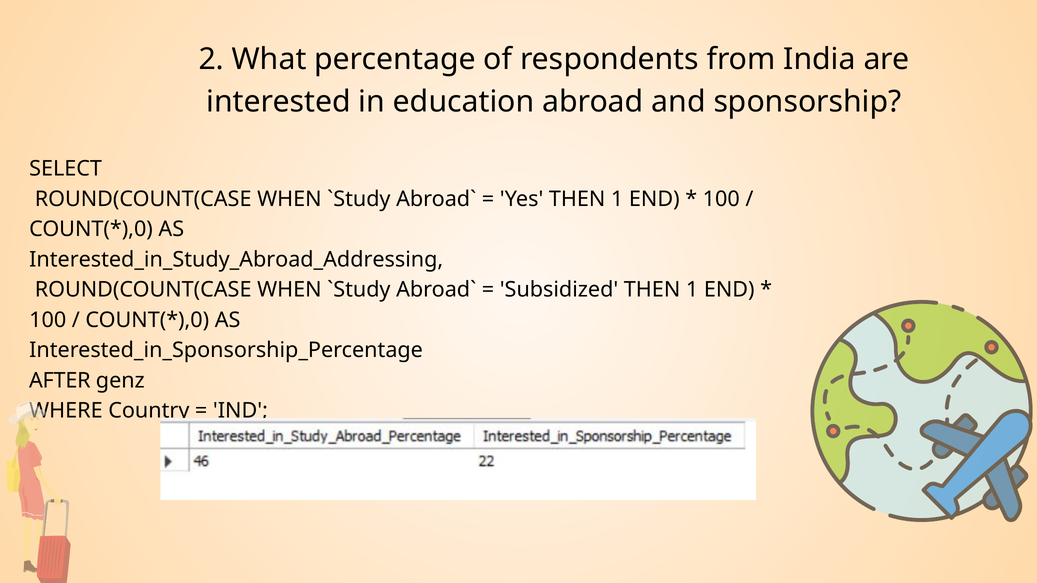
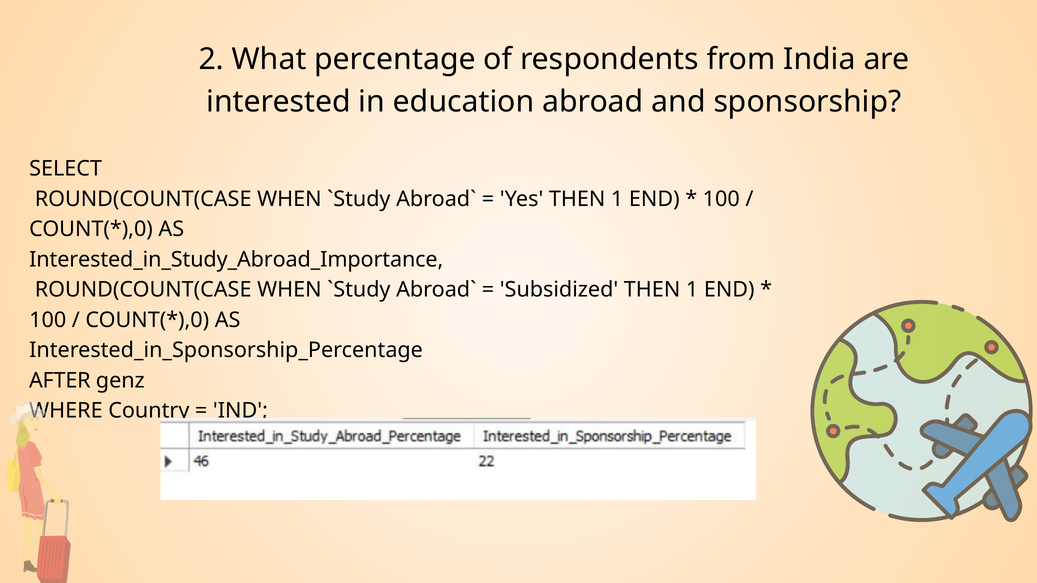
Interested_in_Study_Abroad_Addressing: Interested_in_Study_Abroad_Addressing -> Interested_in_Study_Abroad_Importance
